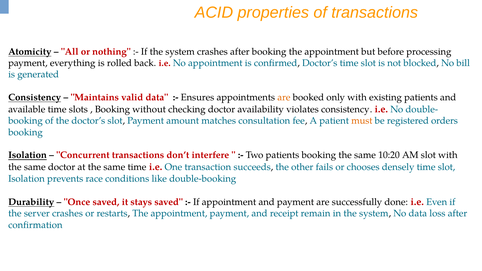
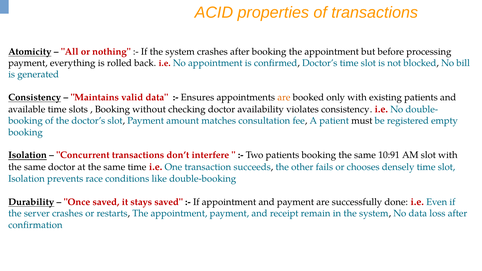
must colour: orange -> black
orders: orders -> empty
10:20: 10:20 -> 10:91
